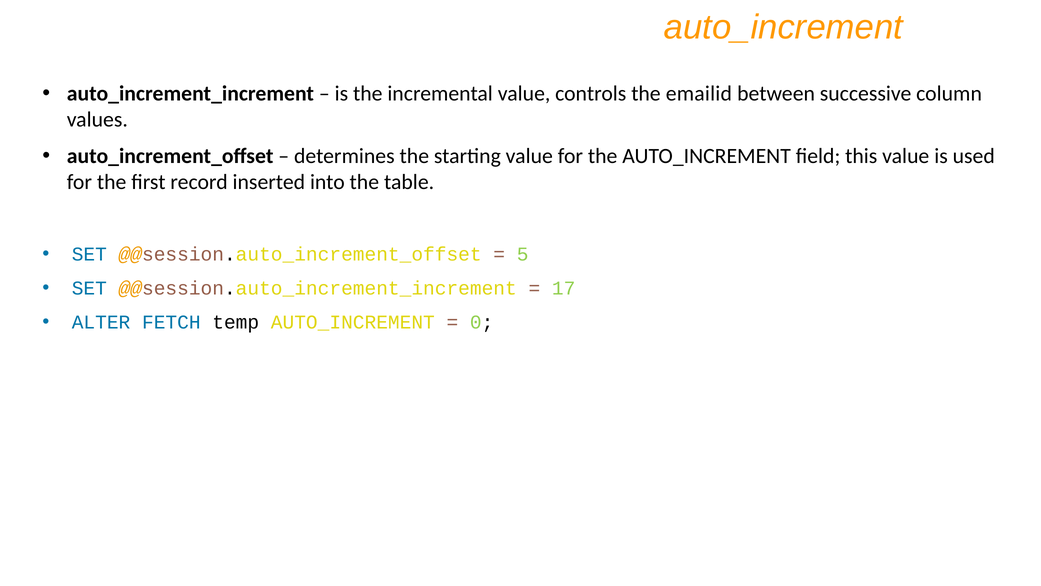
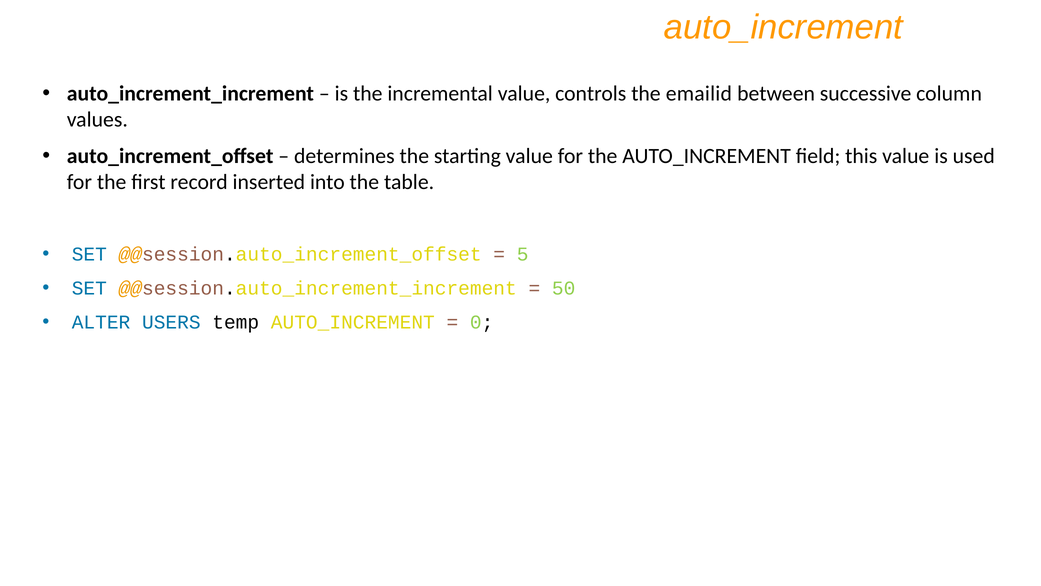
17: 17 -> 50
FETCH: FETCH -> USERS
